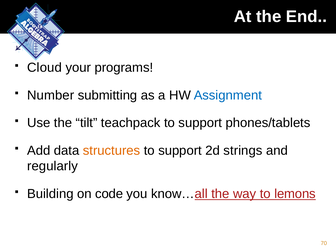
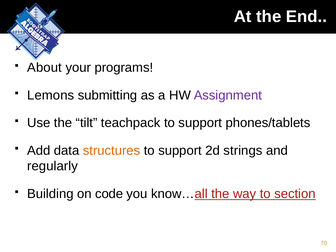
Cloud: Cloud -> About
Number: Number -> Lemons
Assignment colour: blue -> purple
lemons: lemons -> section
